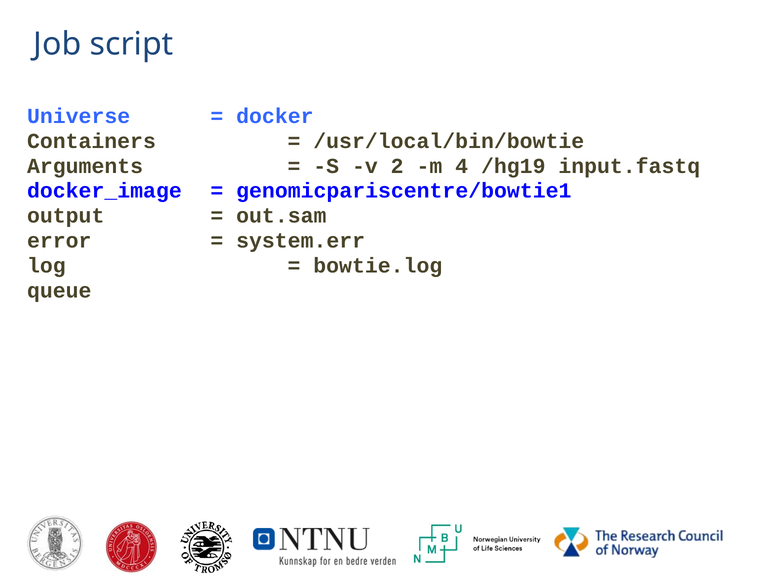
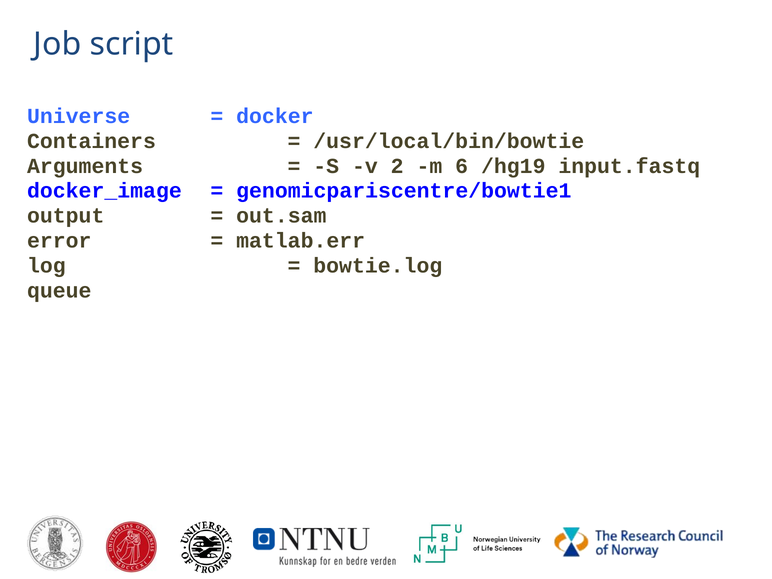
4: 4 -> 6
system.err: system.err -> matlab.err
